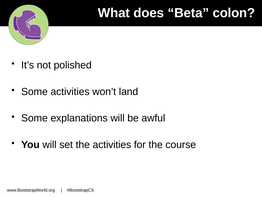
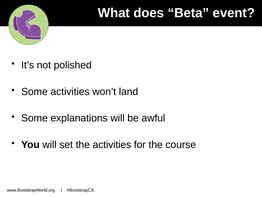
colon: colon -> event
